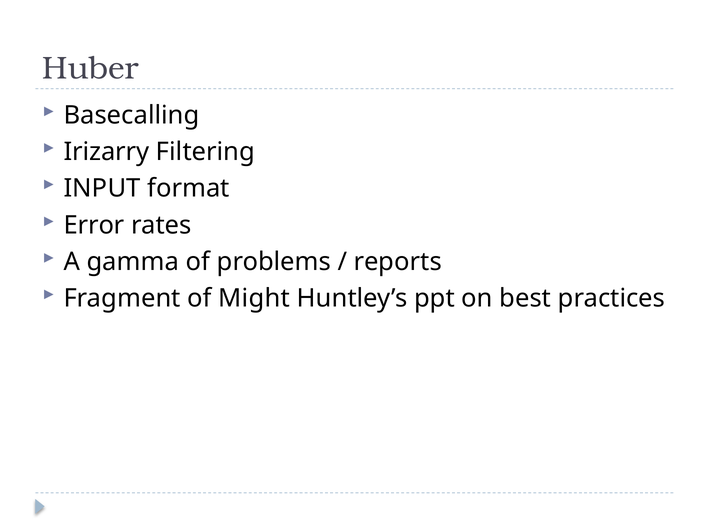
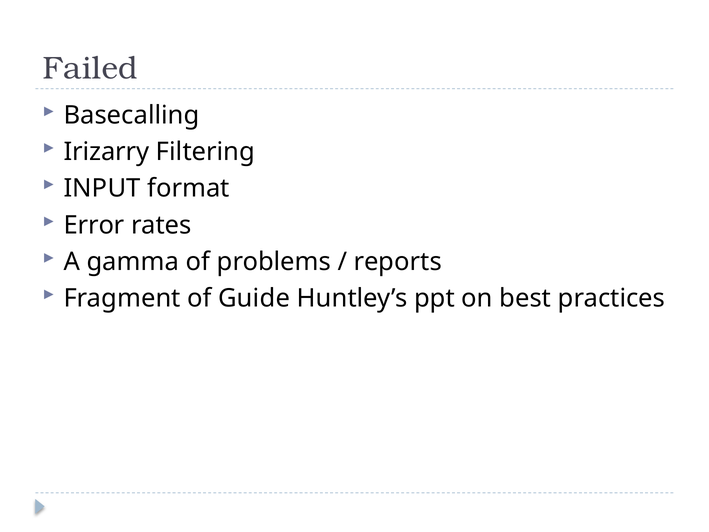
Huber: Huber -> Failed
Might: Might -> Guide
